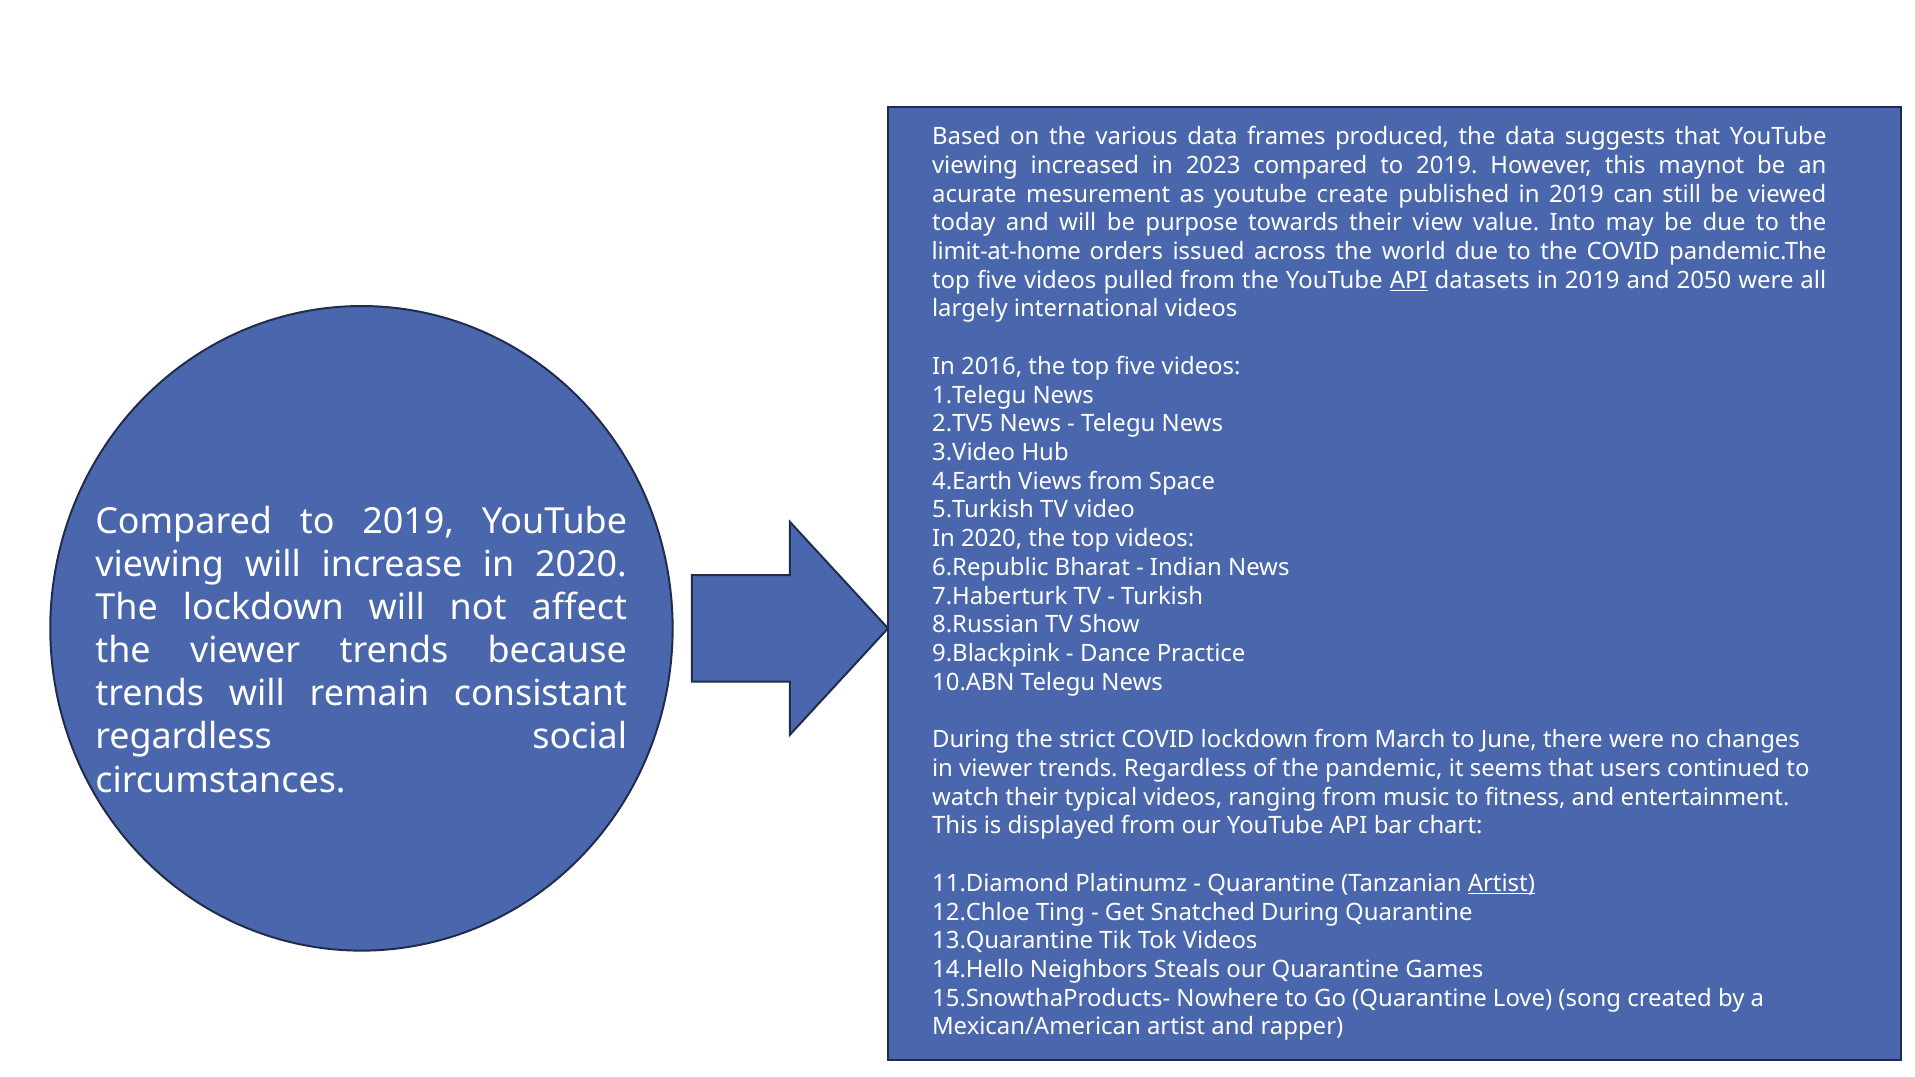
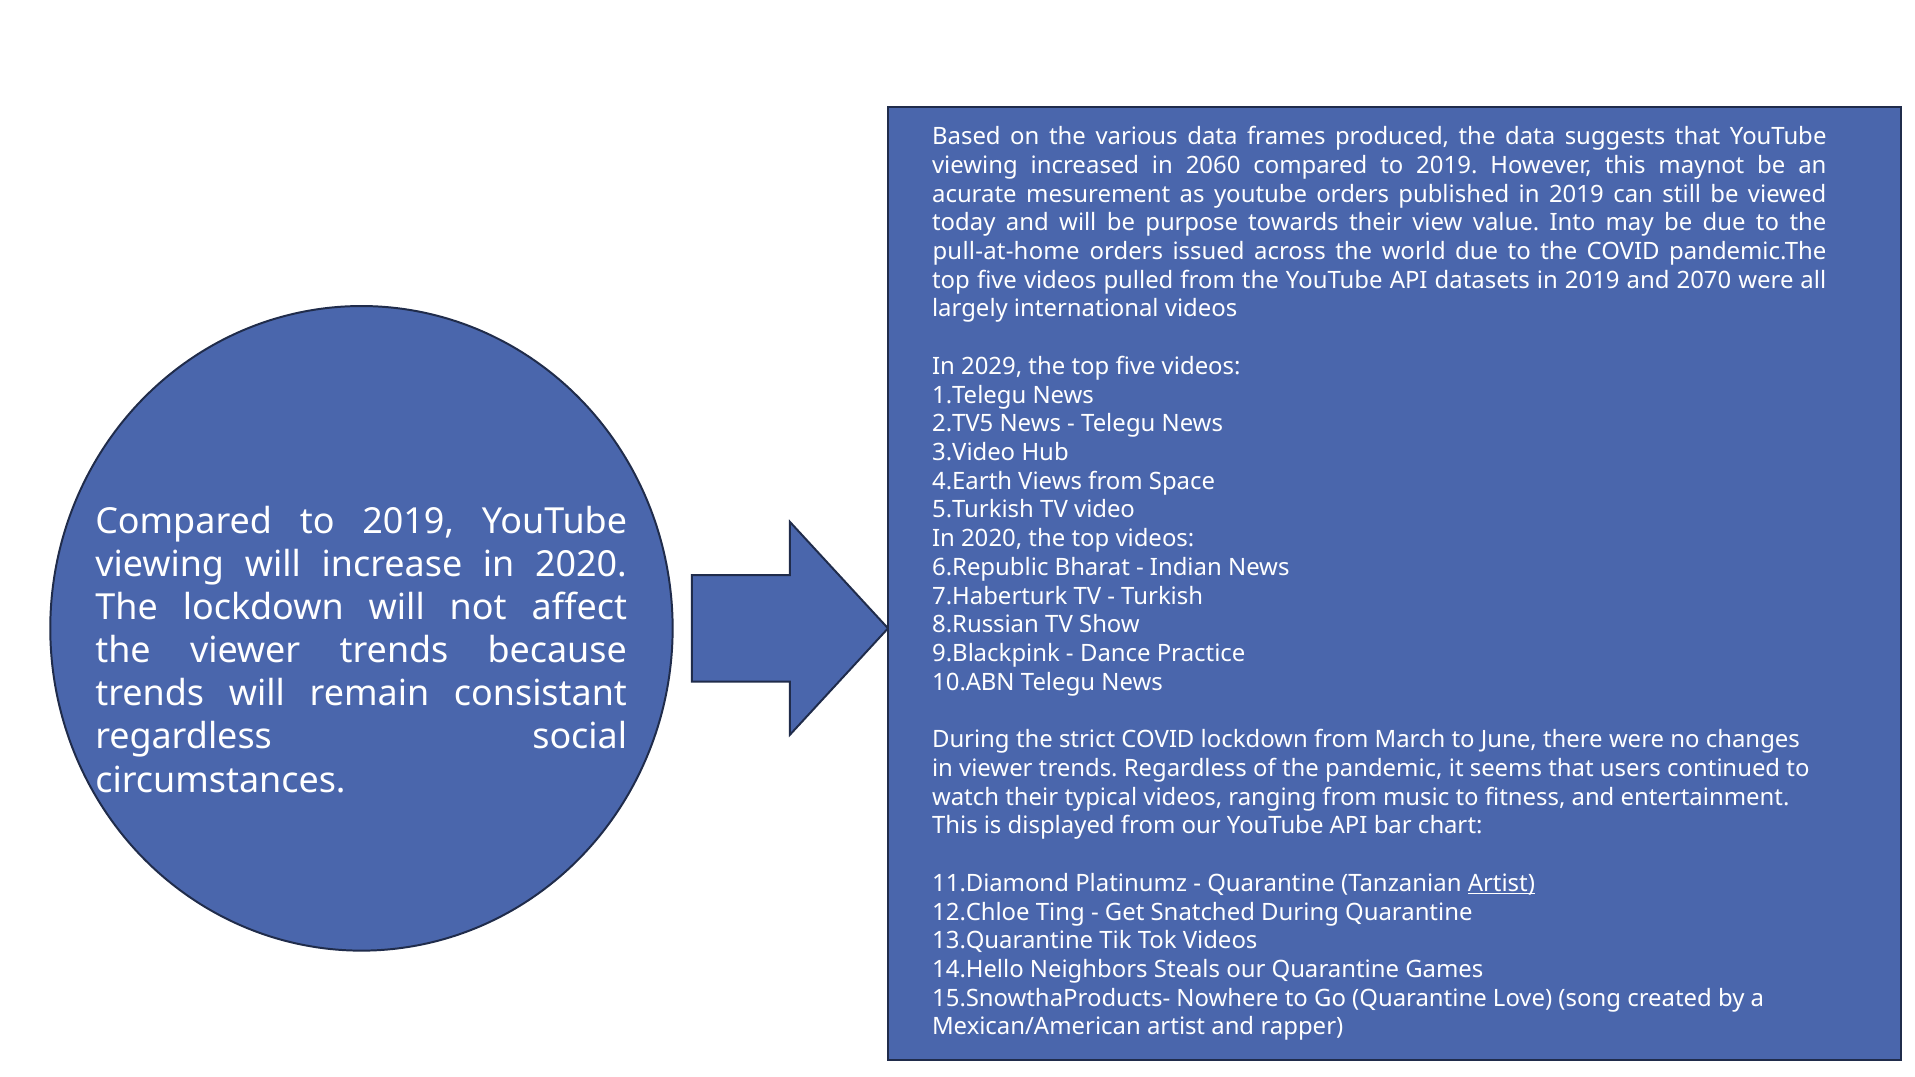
2023: 2023 -> 2060
youtube create: create -> orders
limit-at-home: limit-at-home -> pull-at-home
API at (1409, 280) underline: present -> none
2050: 2050 -> 2070
2016: 2016 -> 2029
